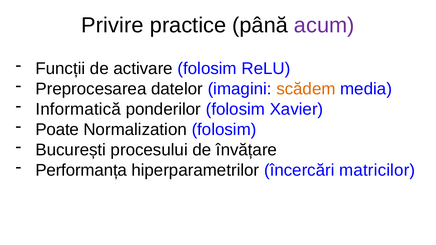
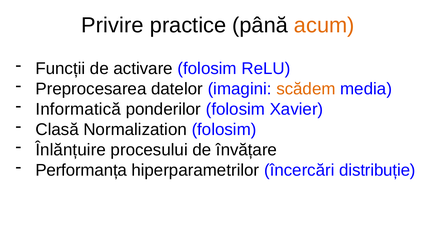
acum colour: purple -> orange
Poate: Poate -> Clasă
București: București -> Înlănțuire
matricilor: matricilor -> distribuție
